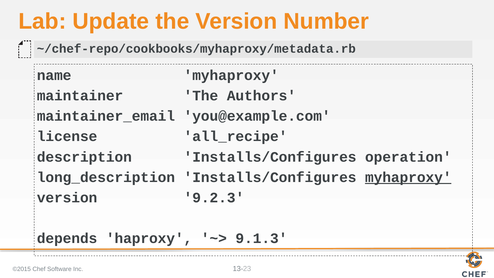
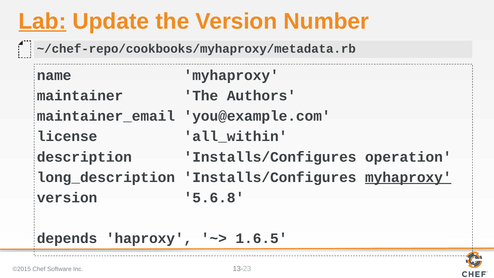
Lab underline: none -> present
all_recipe: all_recipe -> all_within
9.2.3: 9.2.3 -> 5.6.8
9.1.3: 9.1.3 -> 1.6.5
